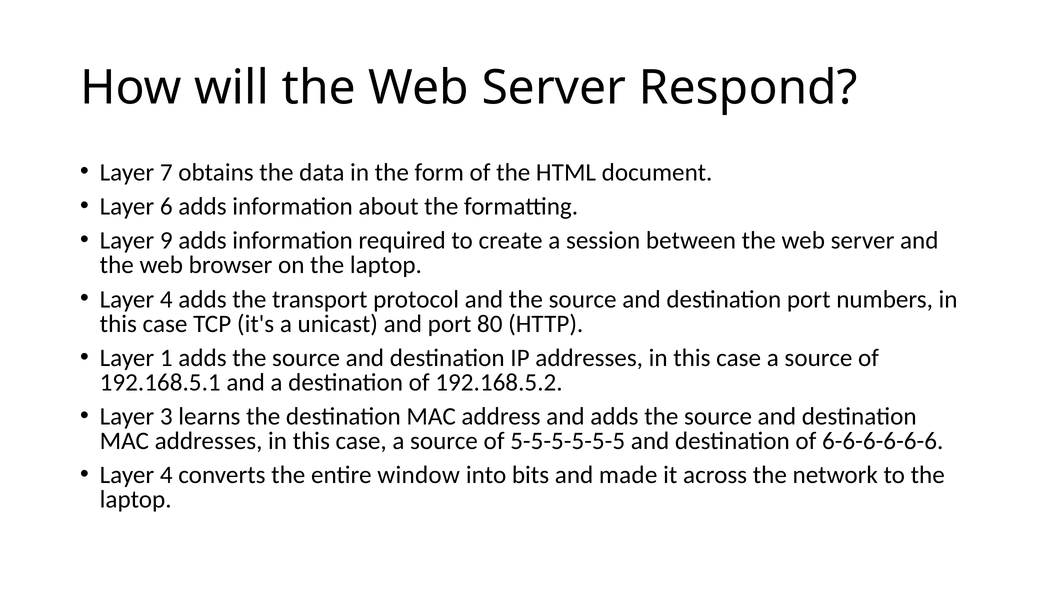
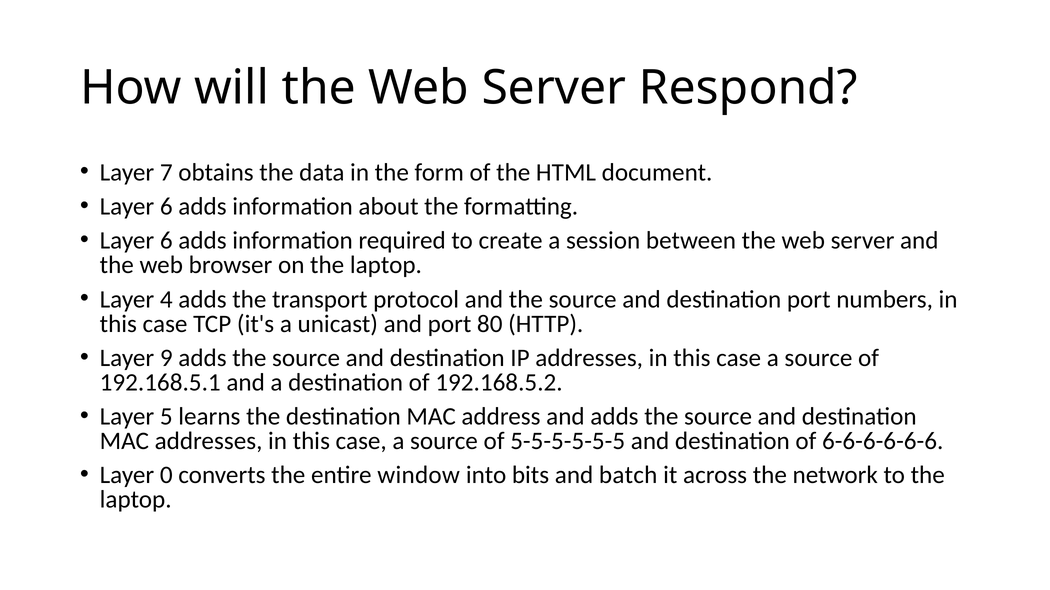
9 at (166, 241): 9 -> 6
1: 1 -> 9
3: 3 -> 5
4 at (166, 476): 4 -> 0
made: made -> batch
